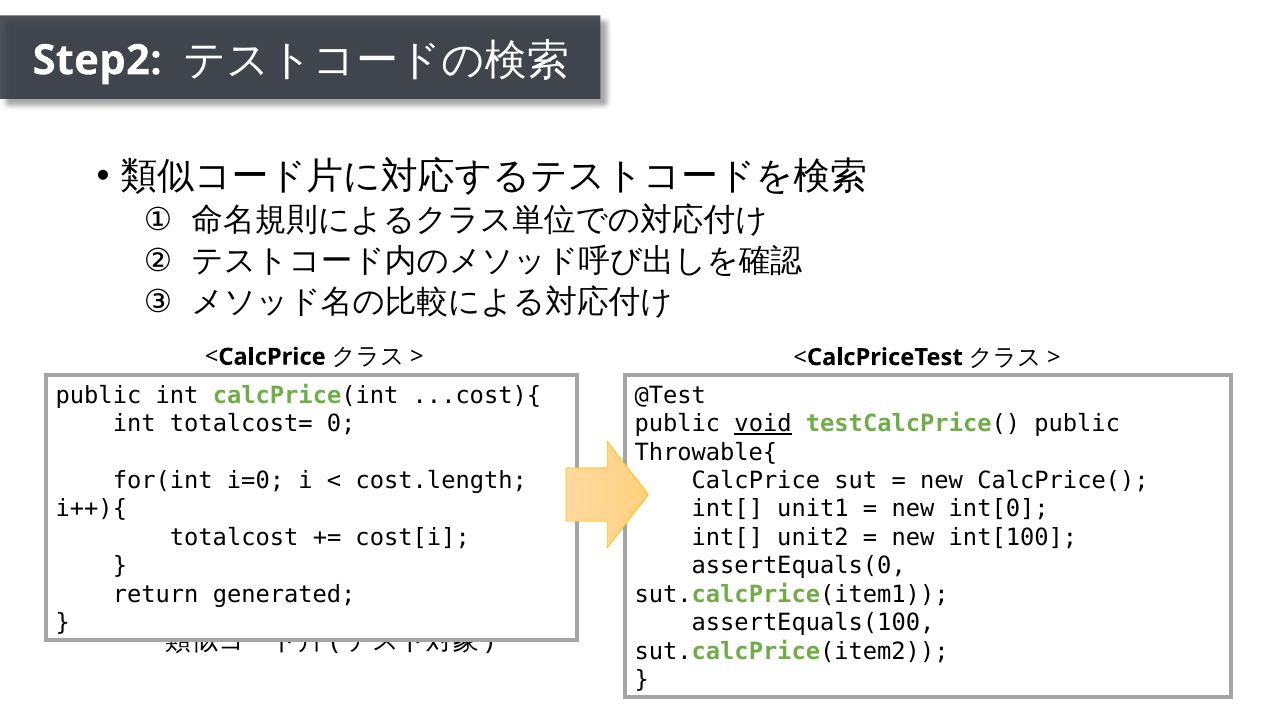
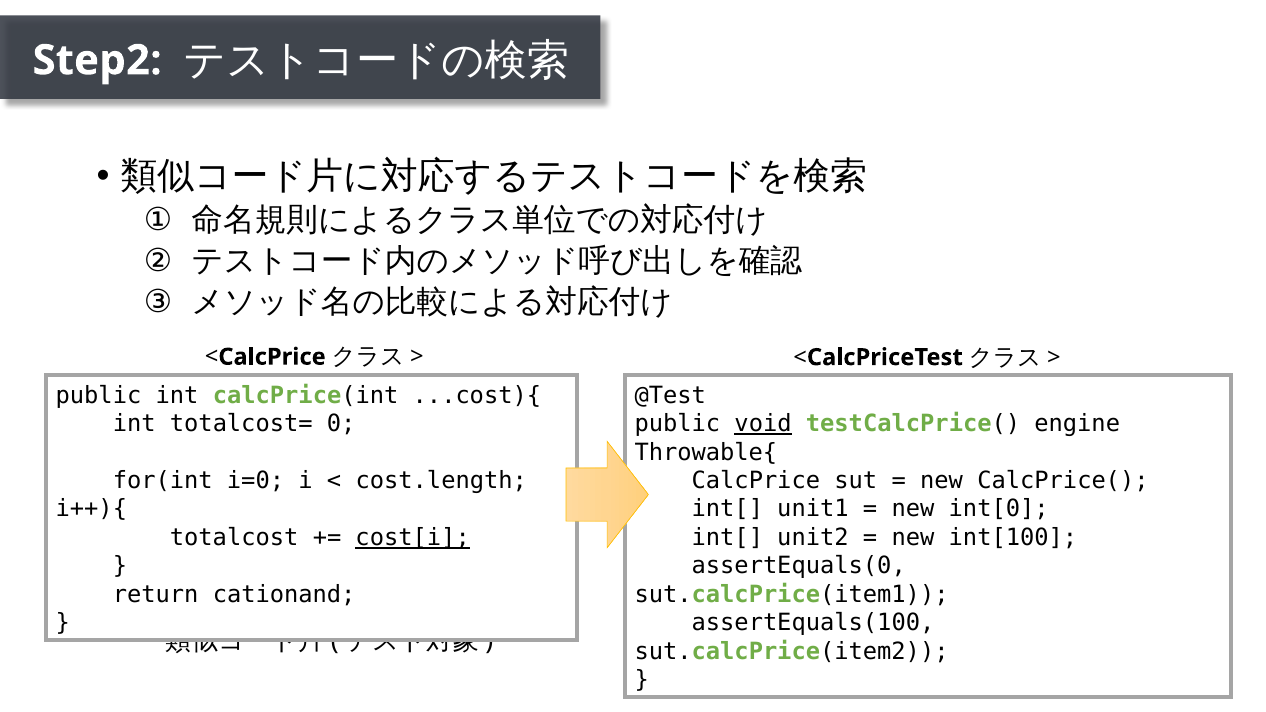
testCalcPrice( public: public -> engine
cost[i underline: none -> present
generated: generated -> cationand
